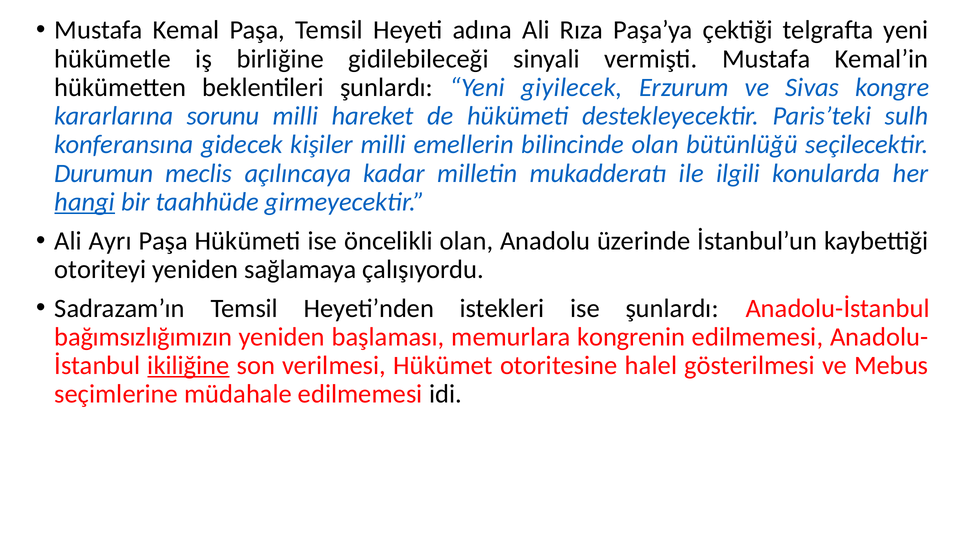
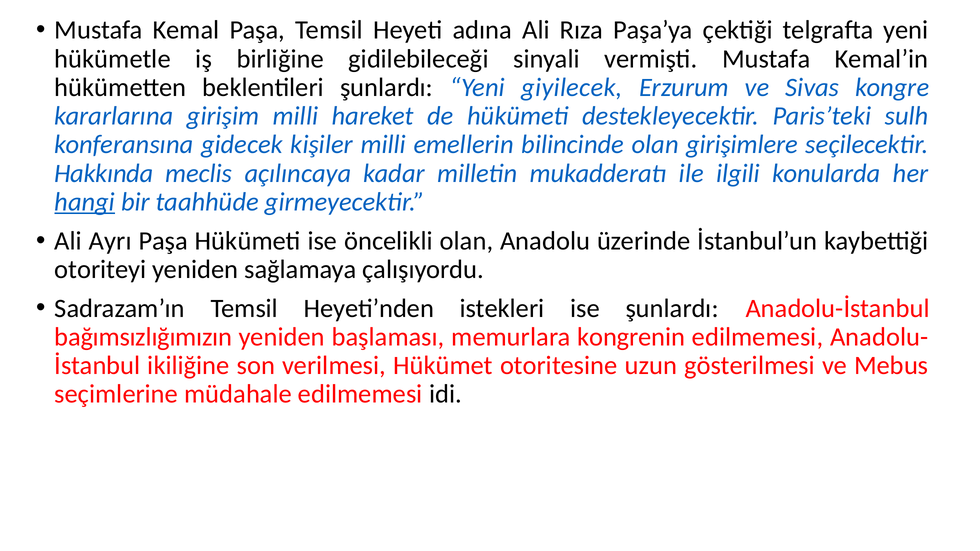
sorunu: sorunu -> girişim
bütünlüğü: bütünlüğü -> girişimlere
Durumun: Durumun -> Hakkında
ikiliğine underline: present -> none
halel: halel -> uzun
